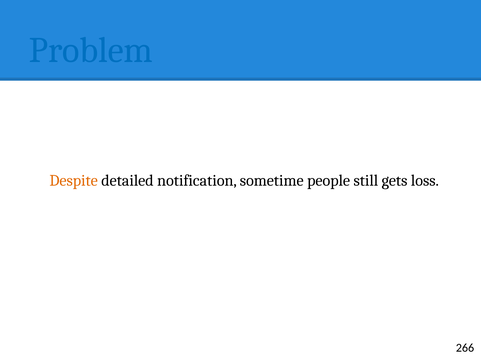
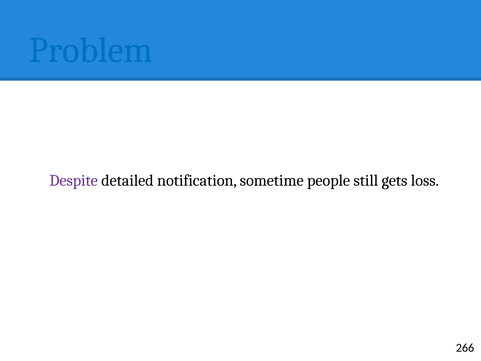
Despite colour: orange -> purple
